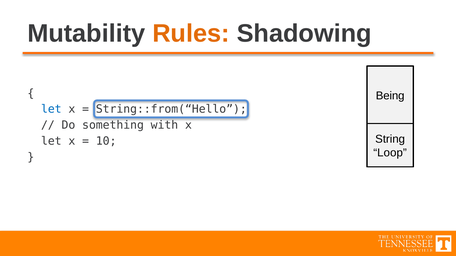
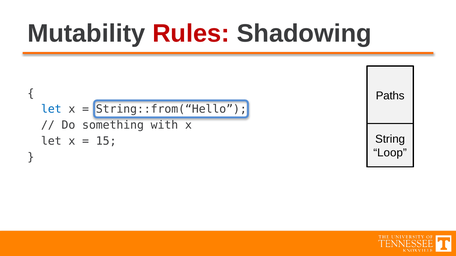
Rules colour: orange -> red
Being: Being -> Paths
10: 10 -> 15
